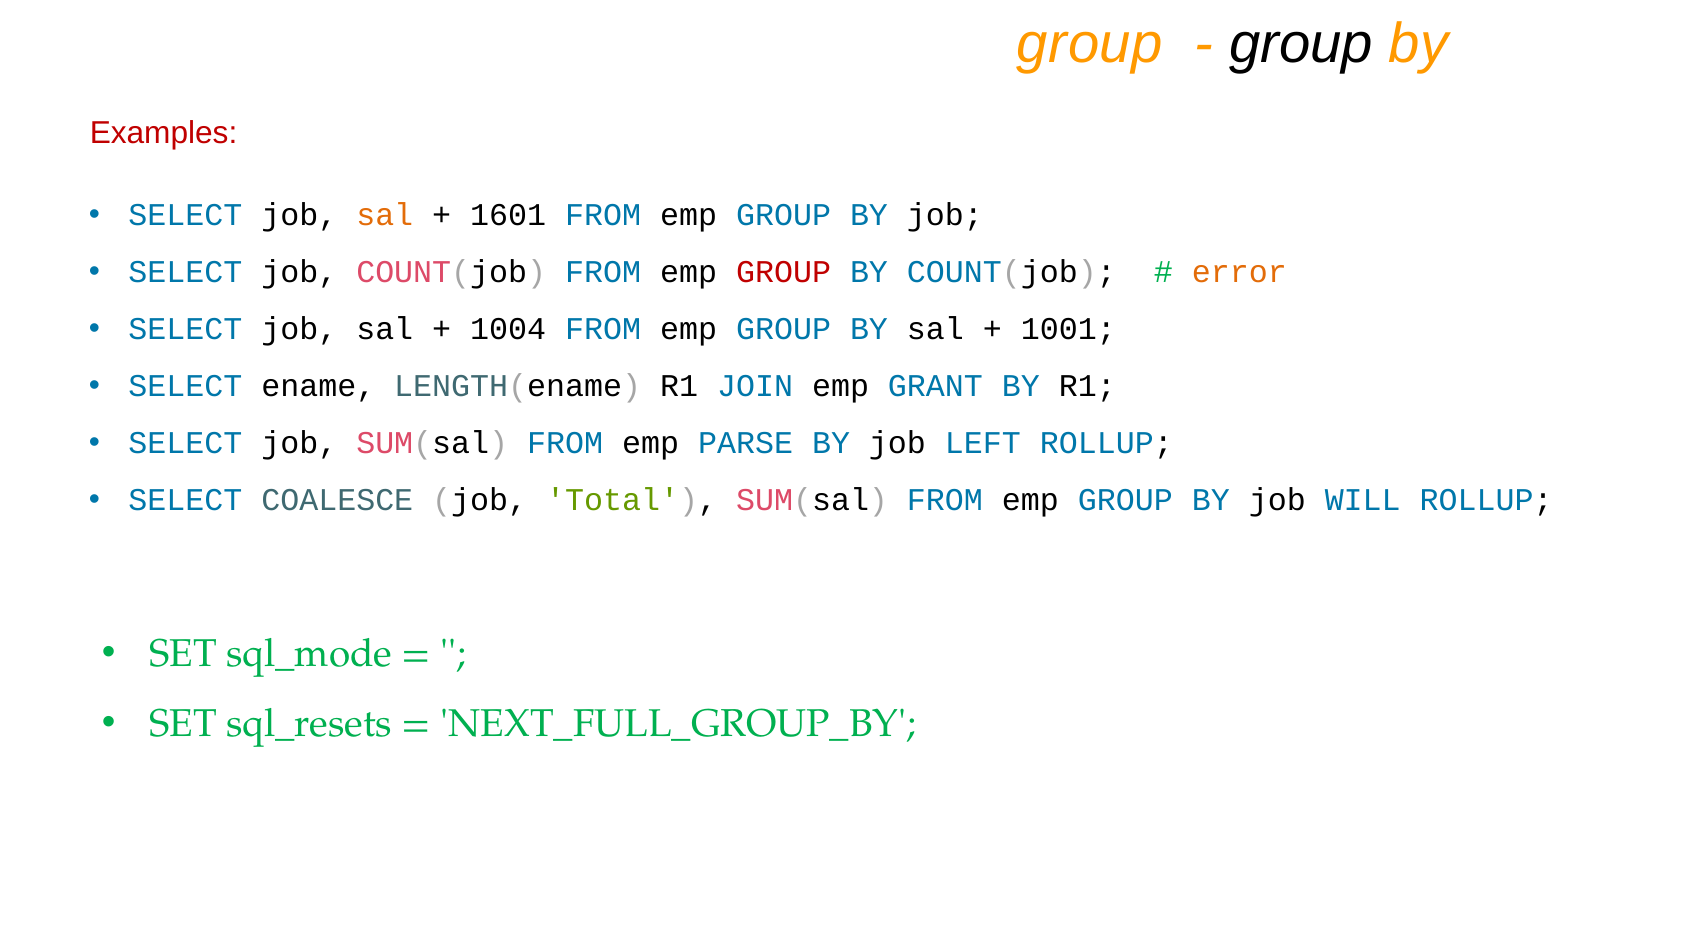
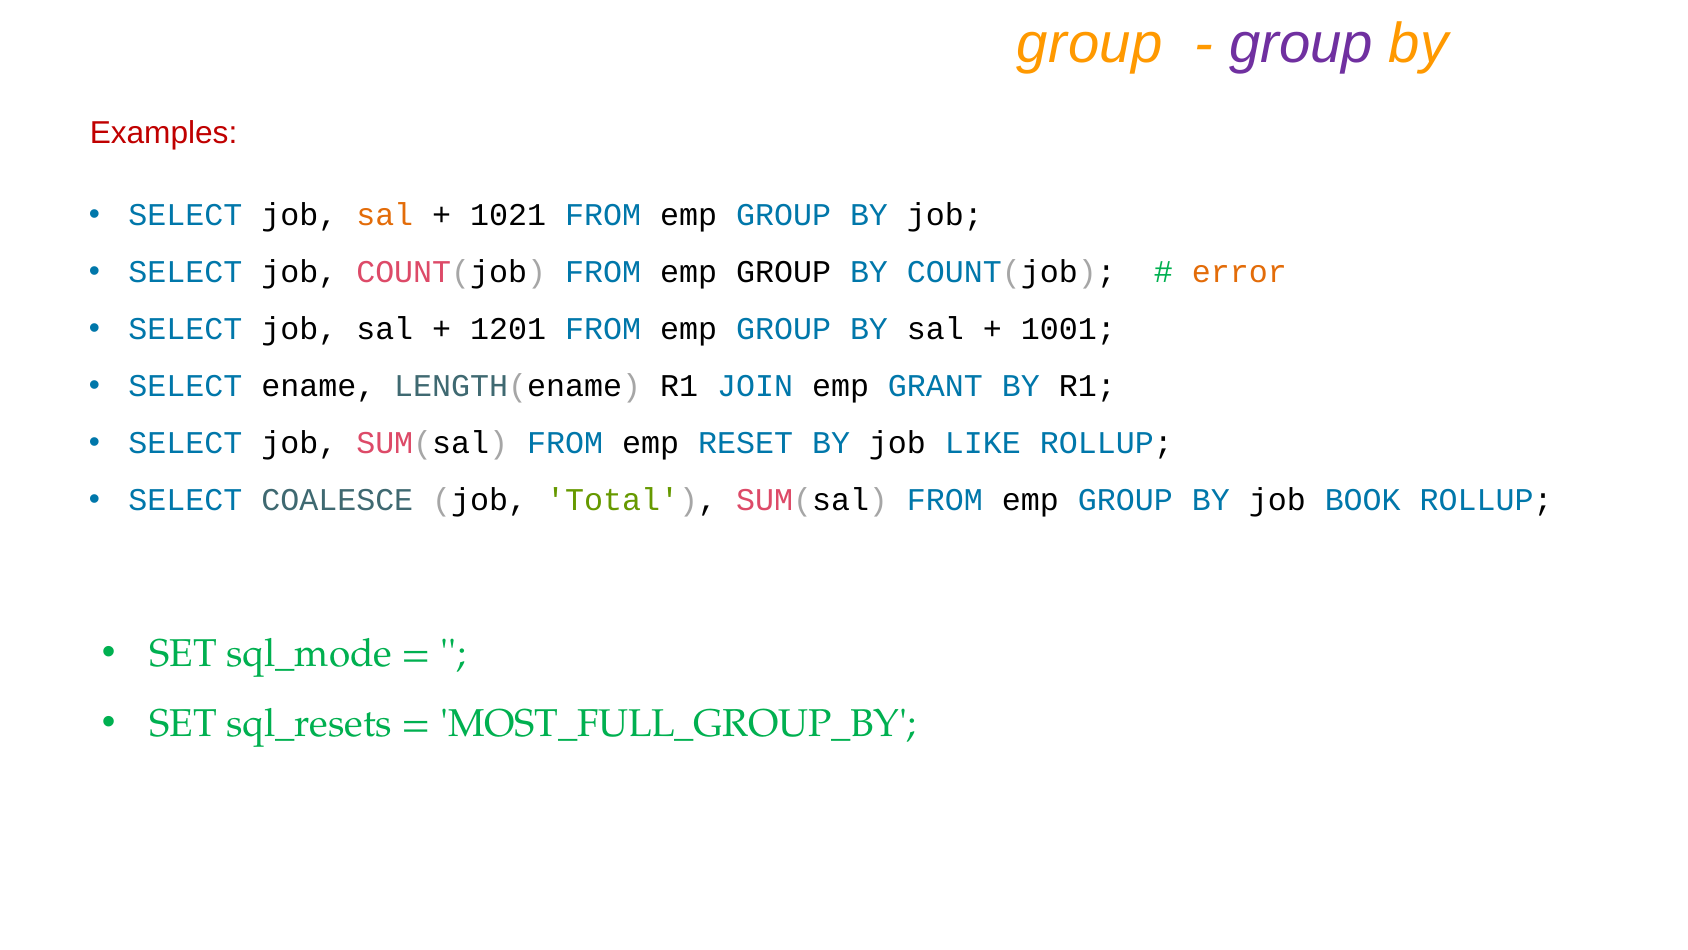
group at (1301, 44) colour: black -> purple
1601: 1601 -> 1021
GROUP at (784, 272) colour: red -> black
1004: 1004 -> 1201
PARSE: PARSE -> RESET
LEFT: LEFT -> LIKE
WILL: WILL -> BOOK
NEXT_FULL_GROUP_BY: NEXT_FULL_GROUP_BY -> MOST_FULL_GROUP_BY
